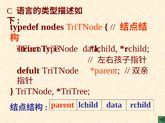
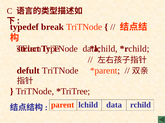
nodes: nodes -> break
